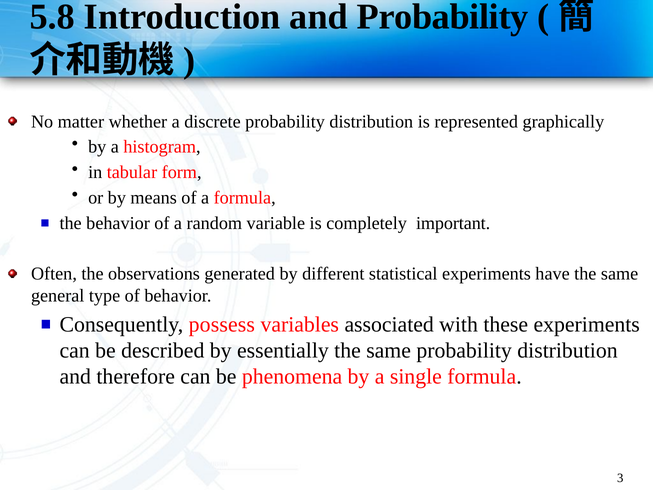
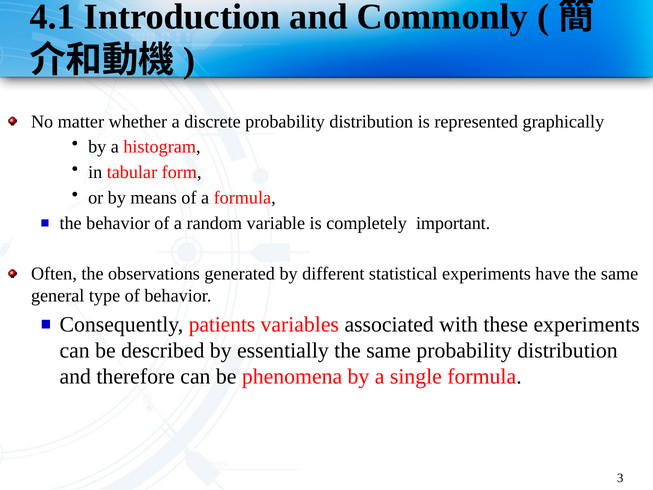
5.8: 5.8 -> 4.1
and Probability: Probability -> Commonly
possess: possess -> patients
